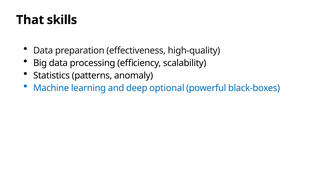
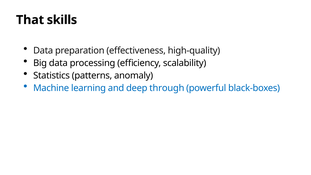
optional: optional -> through
